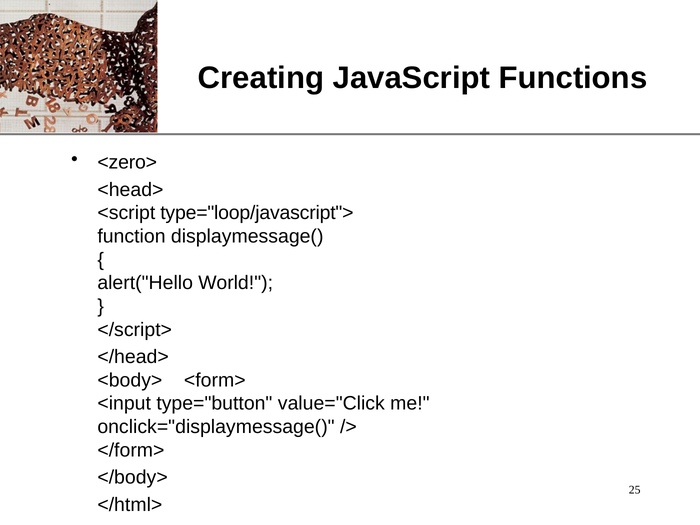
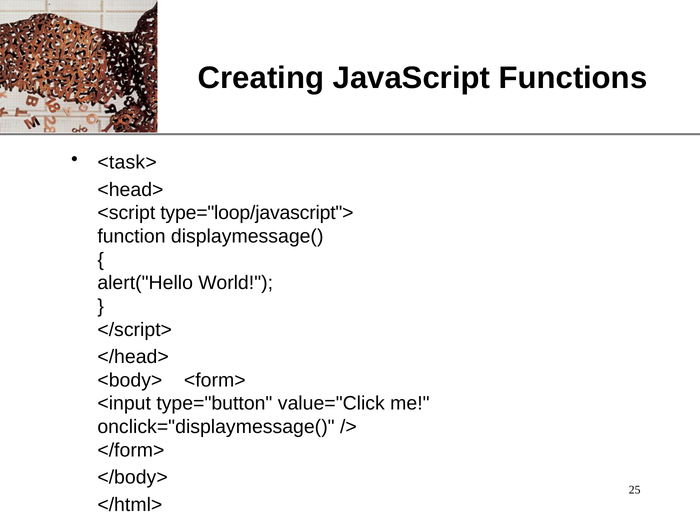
<zero>: <zero> -> <task>
